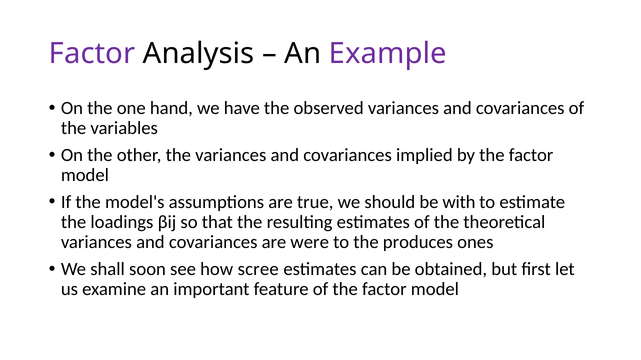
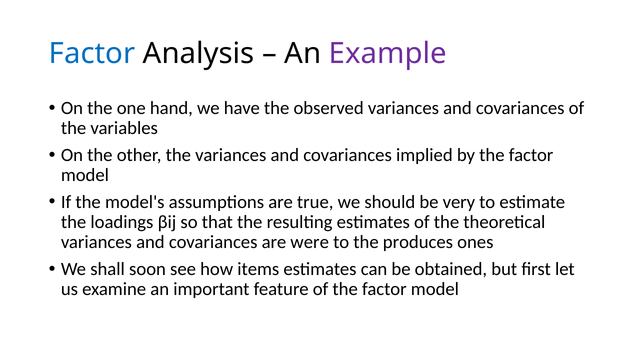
Factor at (92, 54) colour: purple -> blue
with: with -> very
scree: scree -> items
